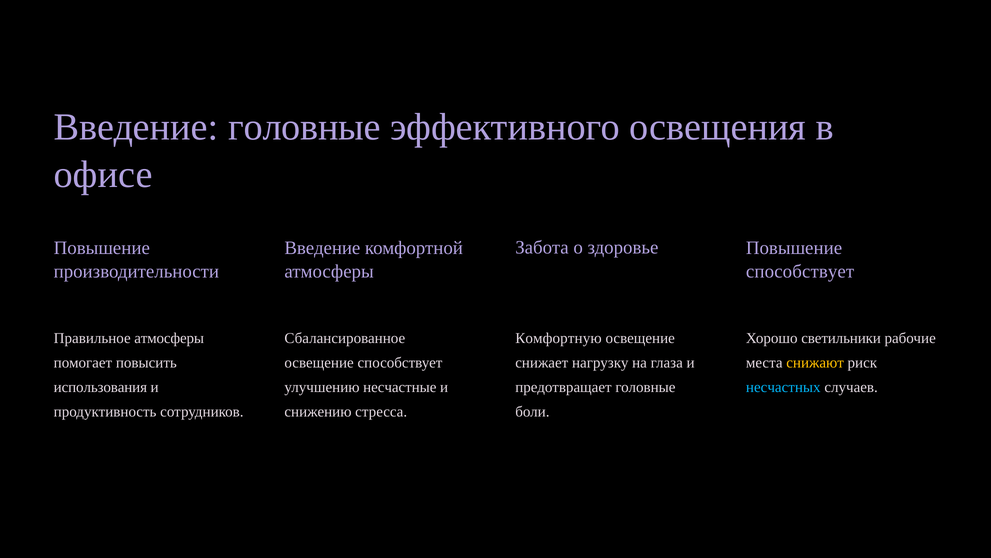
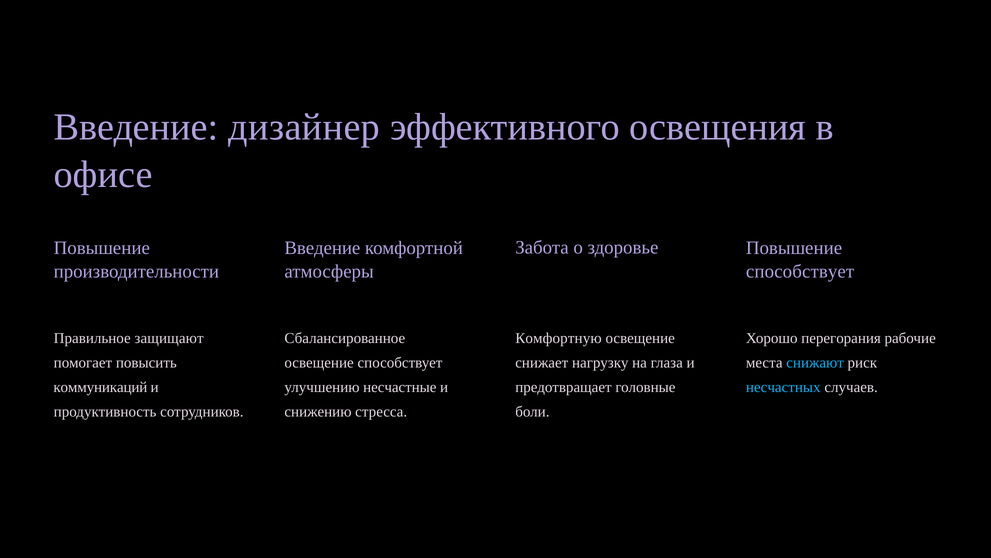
Введение головные: головные -> дизайнер
Правильное атмосферы: атмосферы -> защищают
светильники: светильники -> перегорания
снижают colour: yellow -> light blue
использования: использования -> коммуникаций
